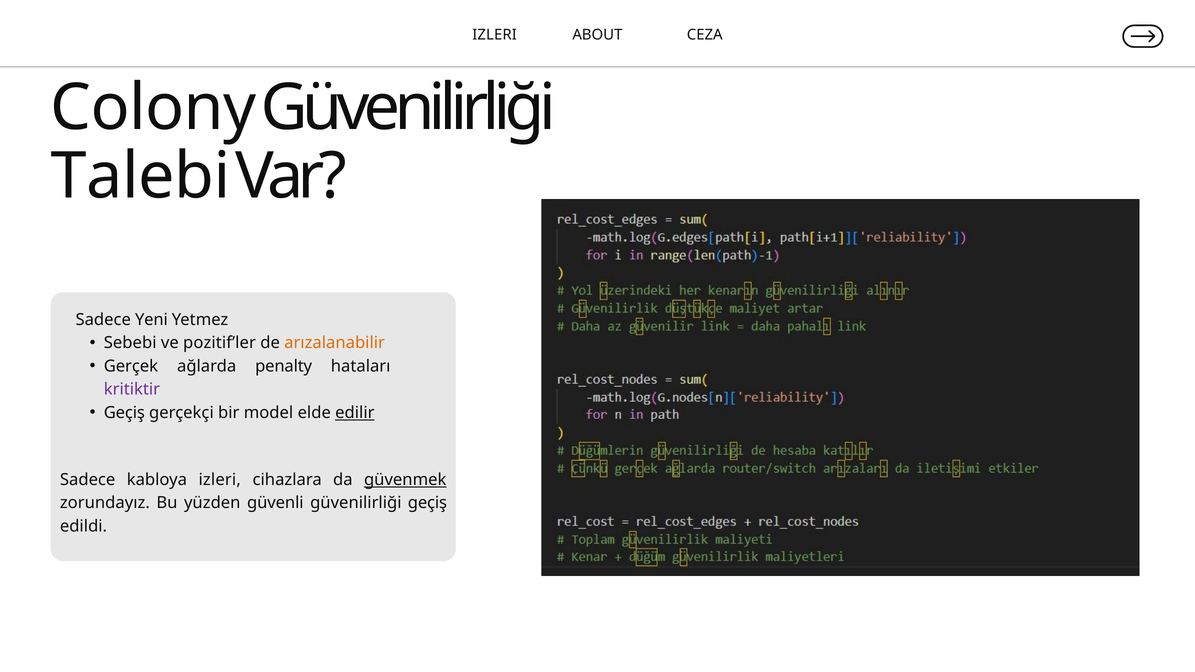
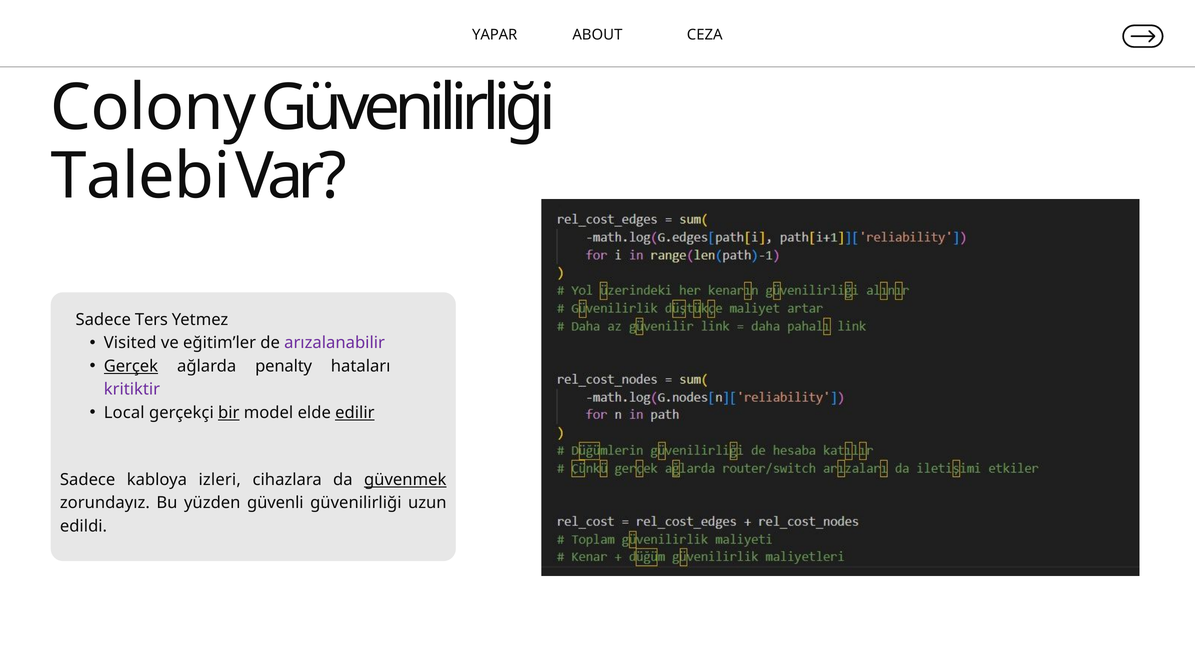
IZLERI at (495, 35): IZLERI -> YAPAR
Yeni: Yeni -> Ters
Sebebi: Sebebi -> Visited
pozitif’ler: pozitif’ler -> eğitim’ler
arızalanabilir colour: orange -> purple
Gerçek underline: none -> present
Geçiş at (124, 413): Geçiş -> Local
bir underline: none -> present
güvenilirliği geçiş: geçiş -> uzun
